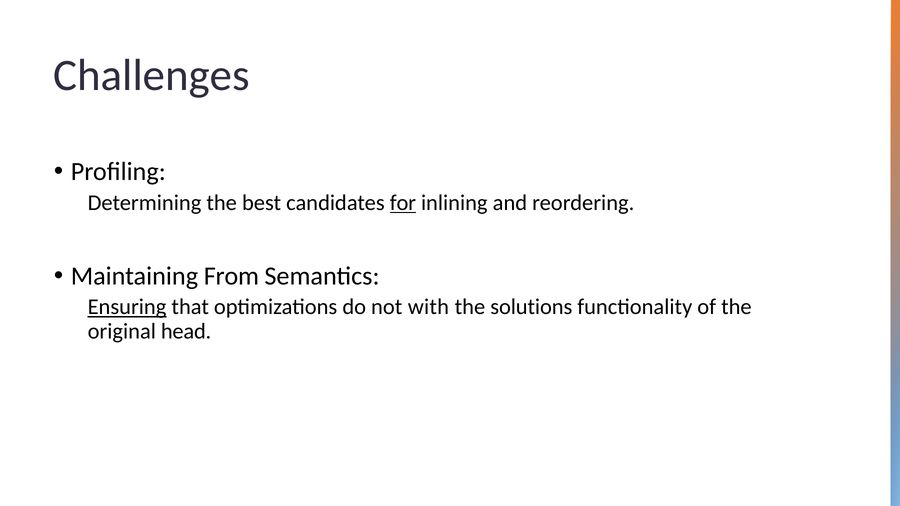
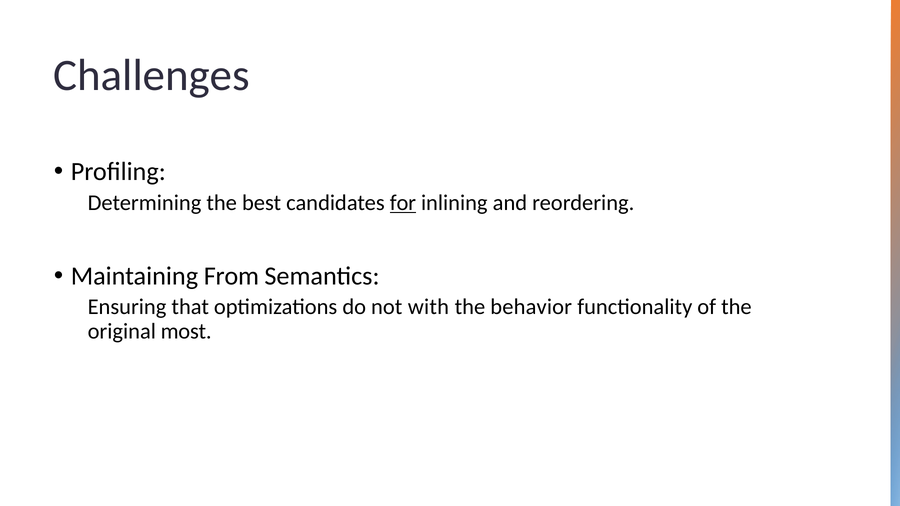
Ensuring underline: present -> none
solutions: solutions -> behavior
head: head -> most
